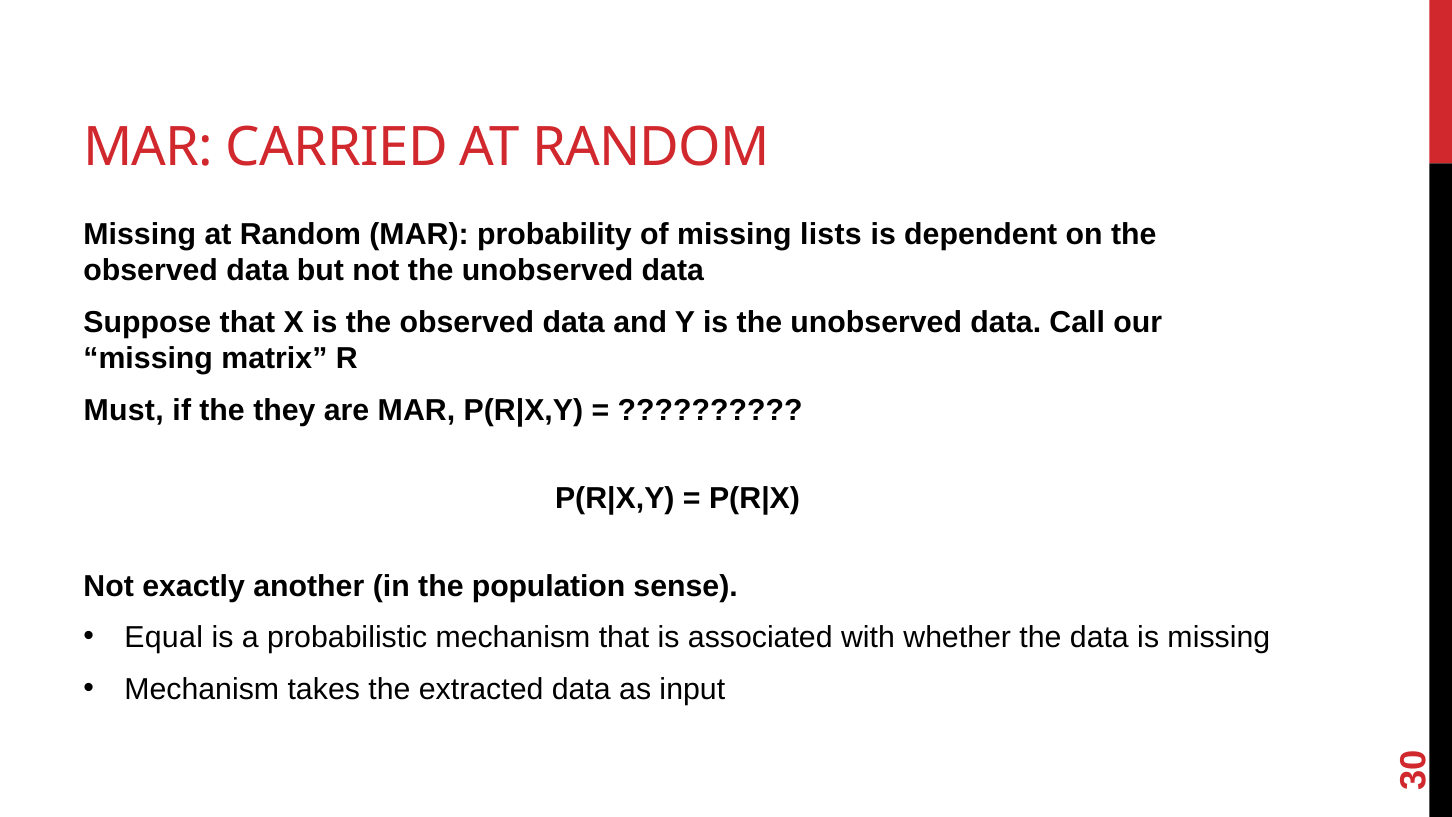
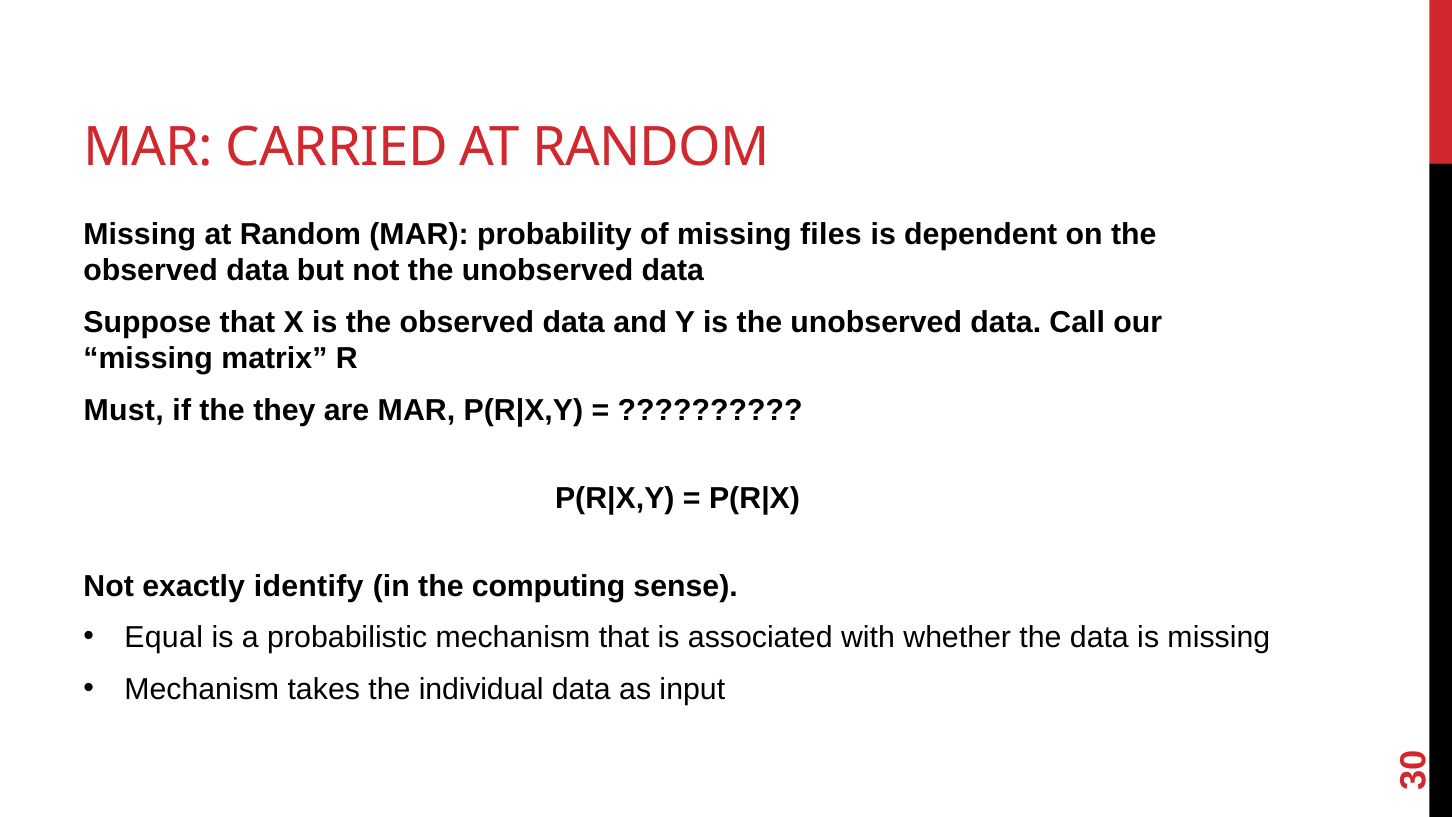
lists: lists -> files
another: another -> identify
population: population -> computing
extracted: extracted -> individual
